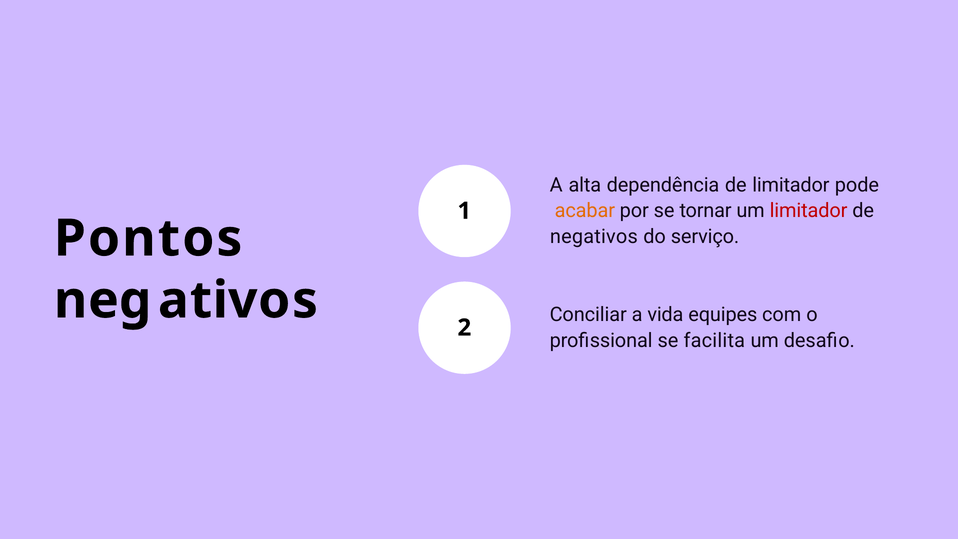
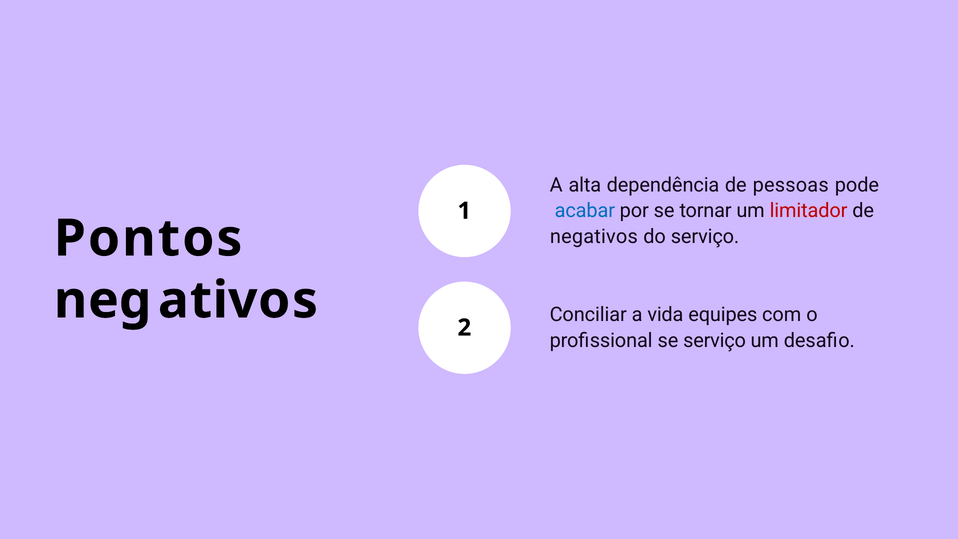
de limitador: limitador -> pessoas
acabar colour: orange -> blue
se facilita: facilita -> serviço
